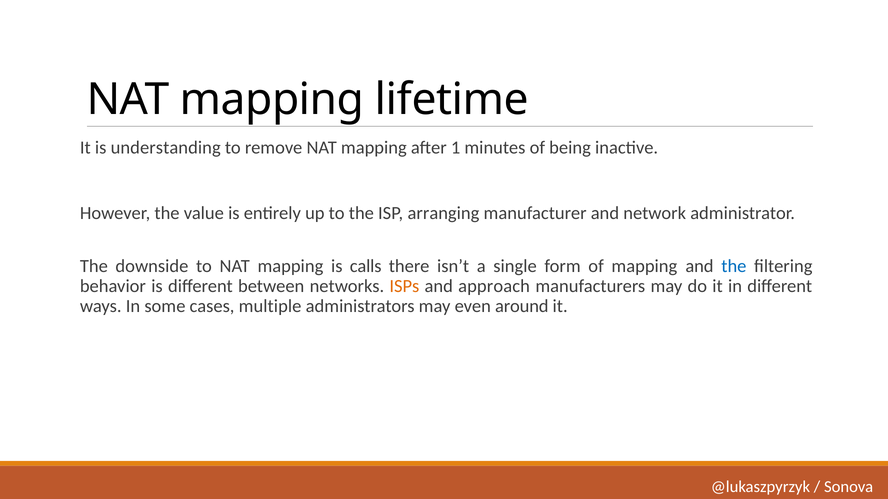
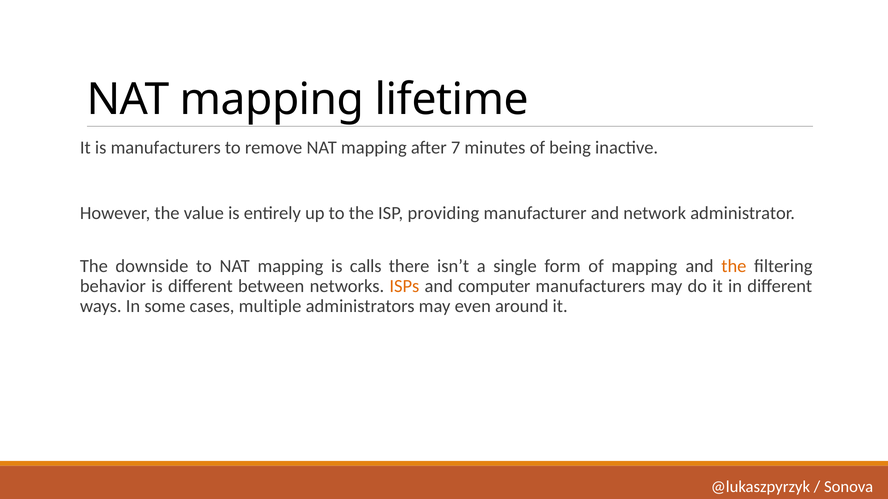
is understanding: understanding -> manufacturers
1: 1 -> 7
arranging: arranging -> providing
the at (734, 267) colour: blue -> orange
approach: approach -> computer
